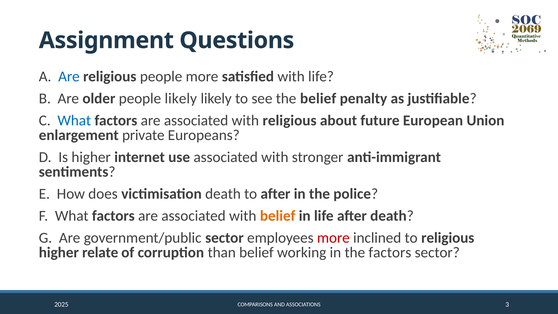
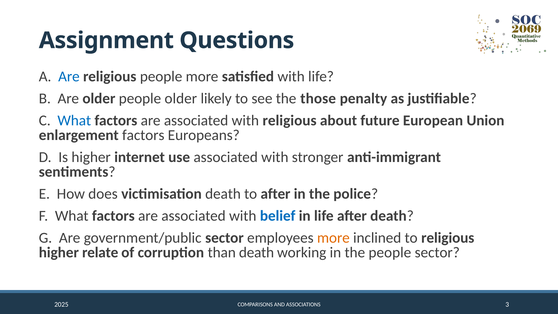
people likely: likely -> older
the belief: belief -> those
enlargement private: private -> factors
belief at (278, 216) colour: orange -> blue
more at (333, 238) colour: red -> orange
than belief: belief -> death
the factors: factors -> people
